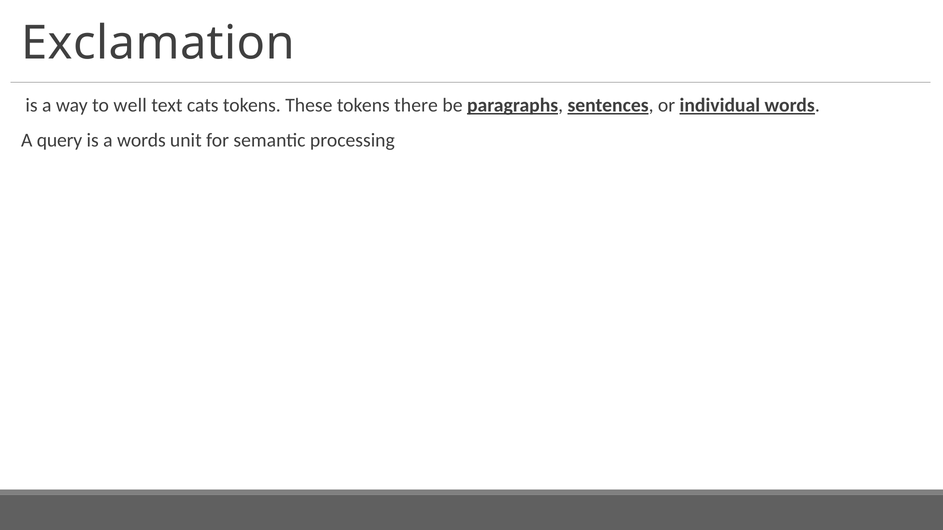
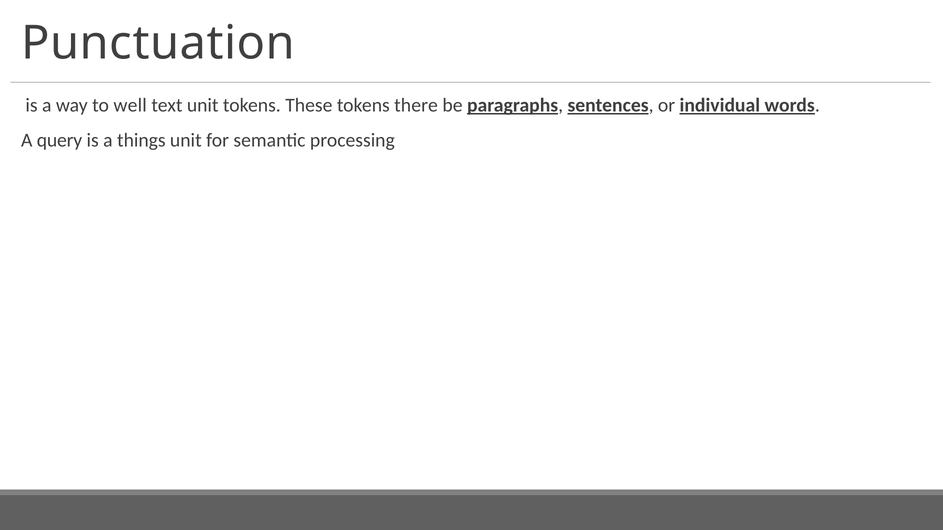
Exclamation: Exclamation -> Punctuation
text cats: cats -> unit
a words: words -> things
